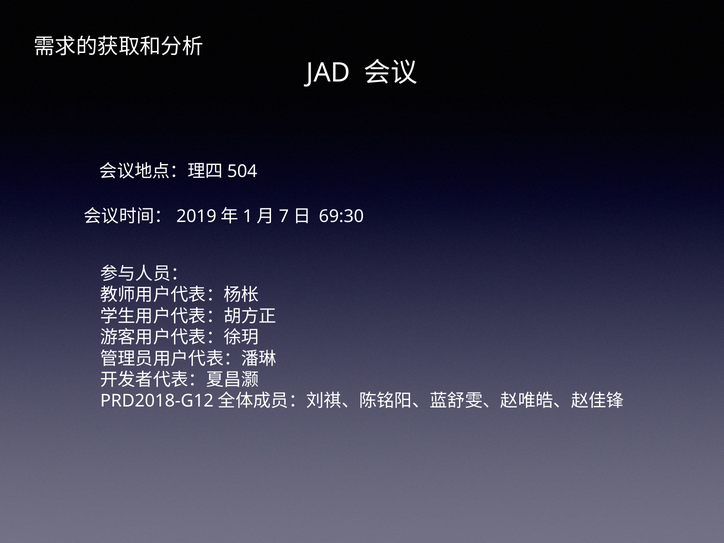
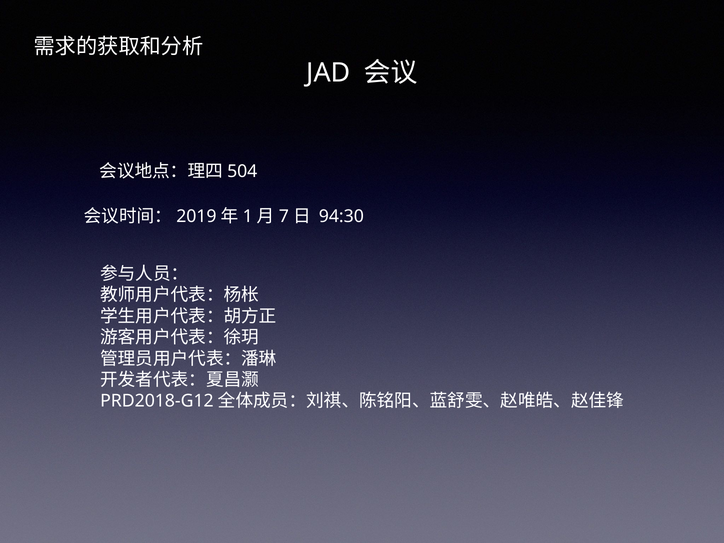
69:30: 69:30 -> 94:30
